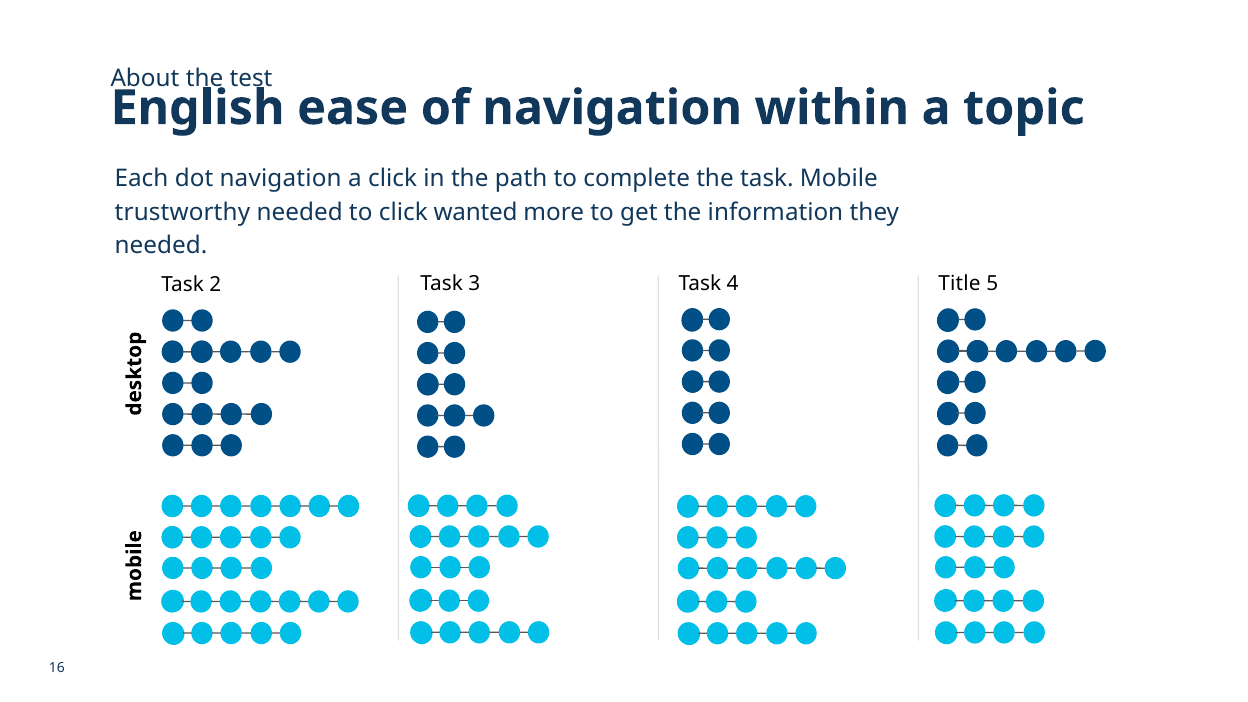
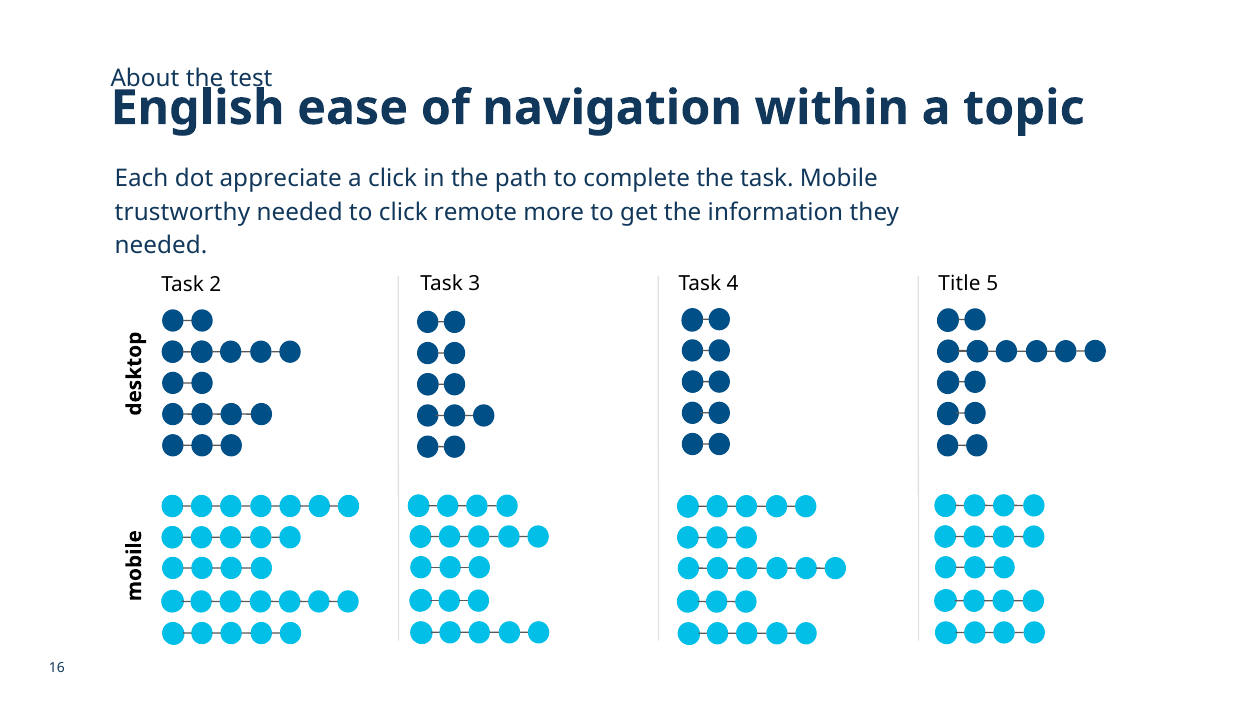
dot navigation: navigation -> appreciate
wanted: wanted -> remote
